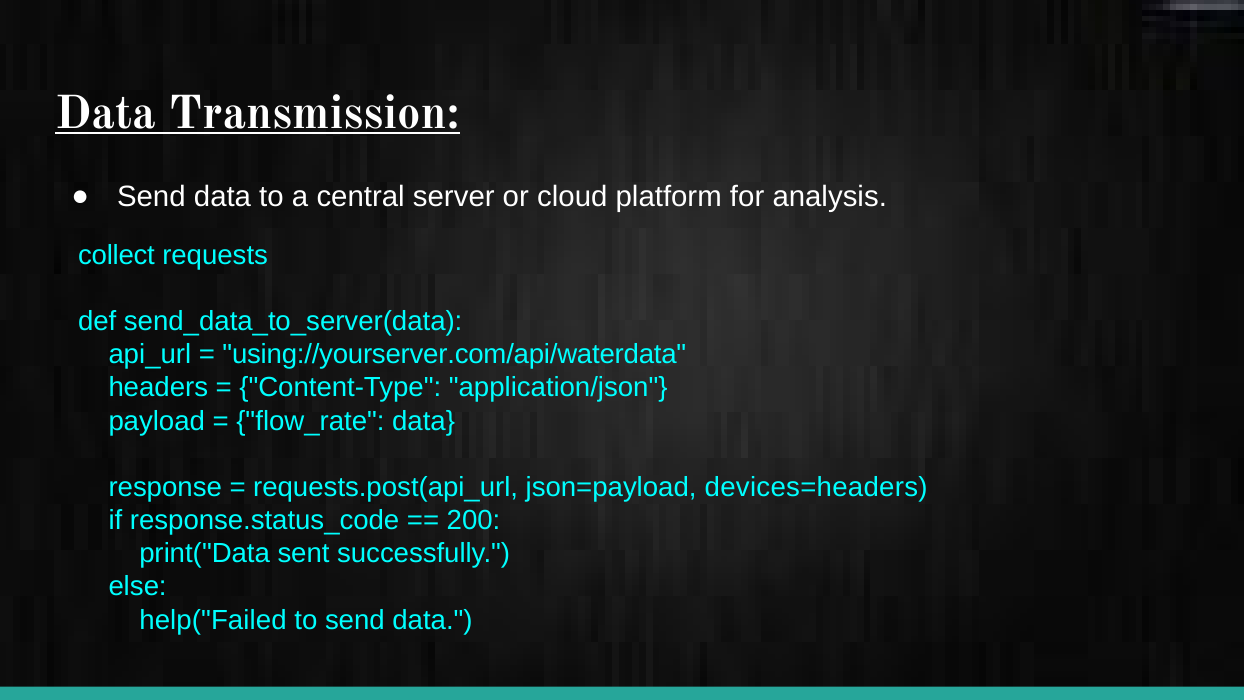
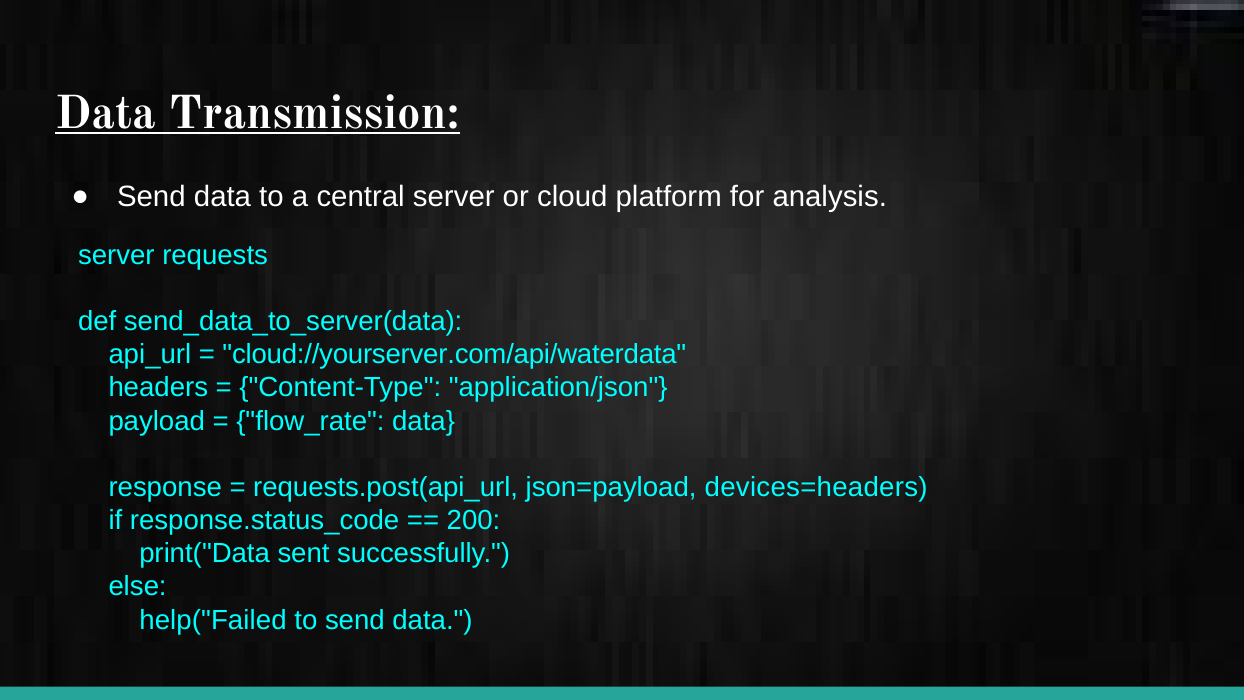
collect at (117, 255): collect -> server
using://yourserver.com/api/waterdata: using://yourserver.com/api/waterdata -> cloud://yourserver.com/api/waterdata
